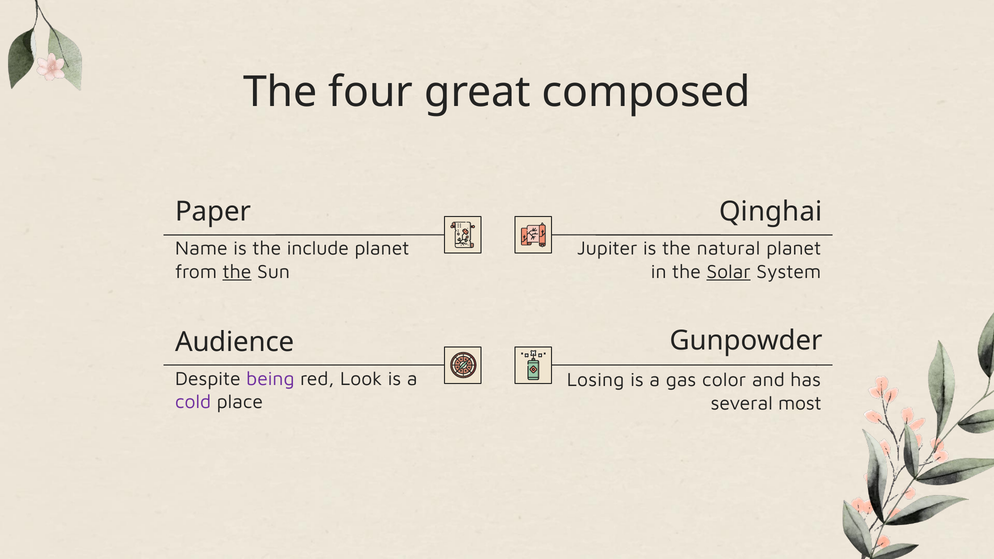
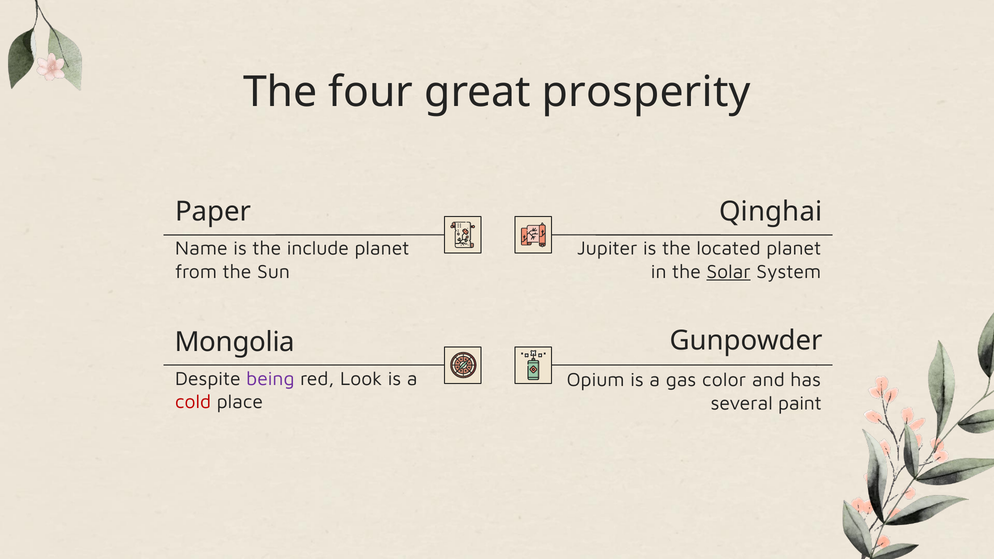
composed: composed -> prosperity
natural: natural -> located
the at (237, 272) underline: present -> none
Audience: Audience -> Mongolia
Losing: Losing -> Opium
cold colour: purple -> red
most: most -> paint
